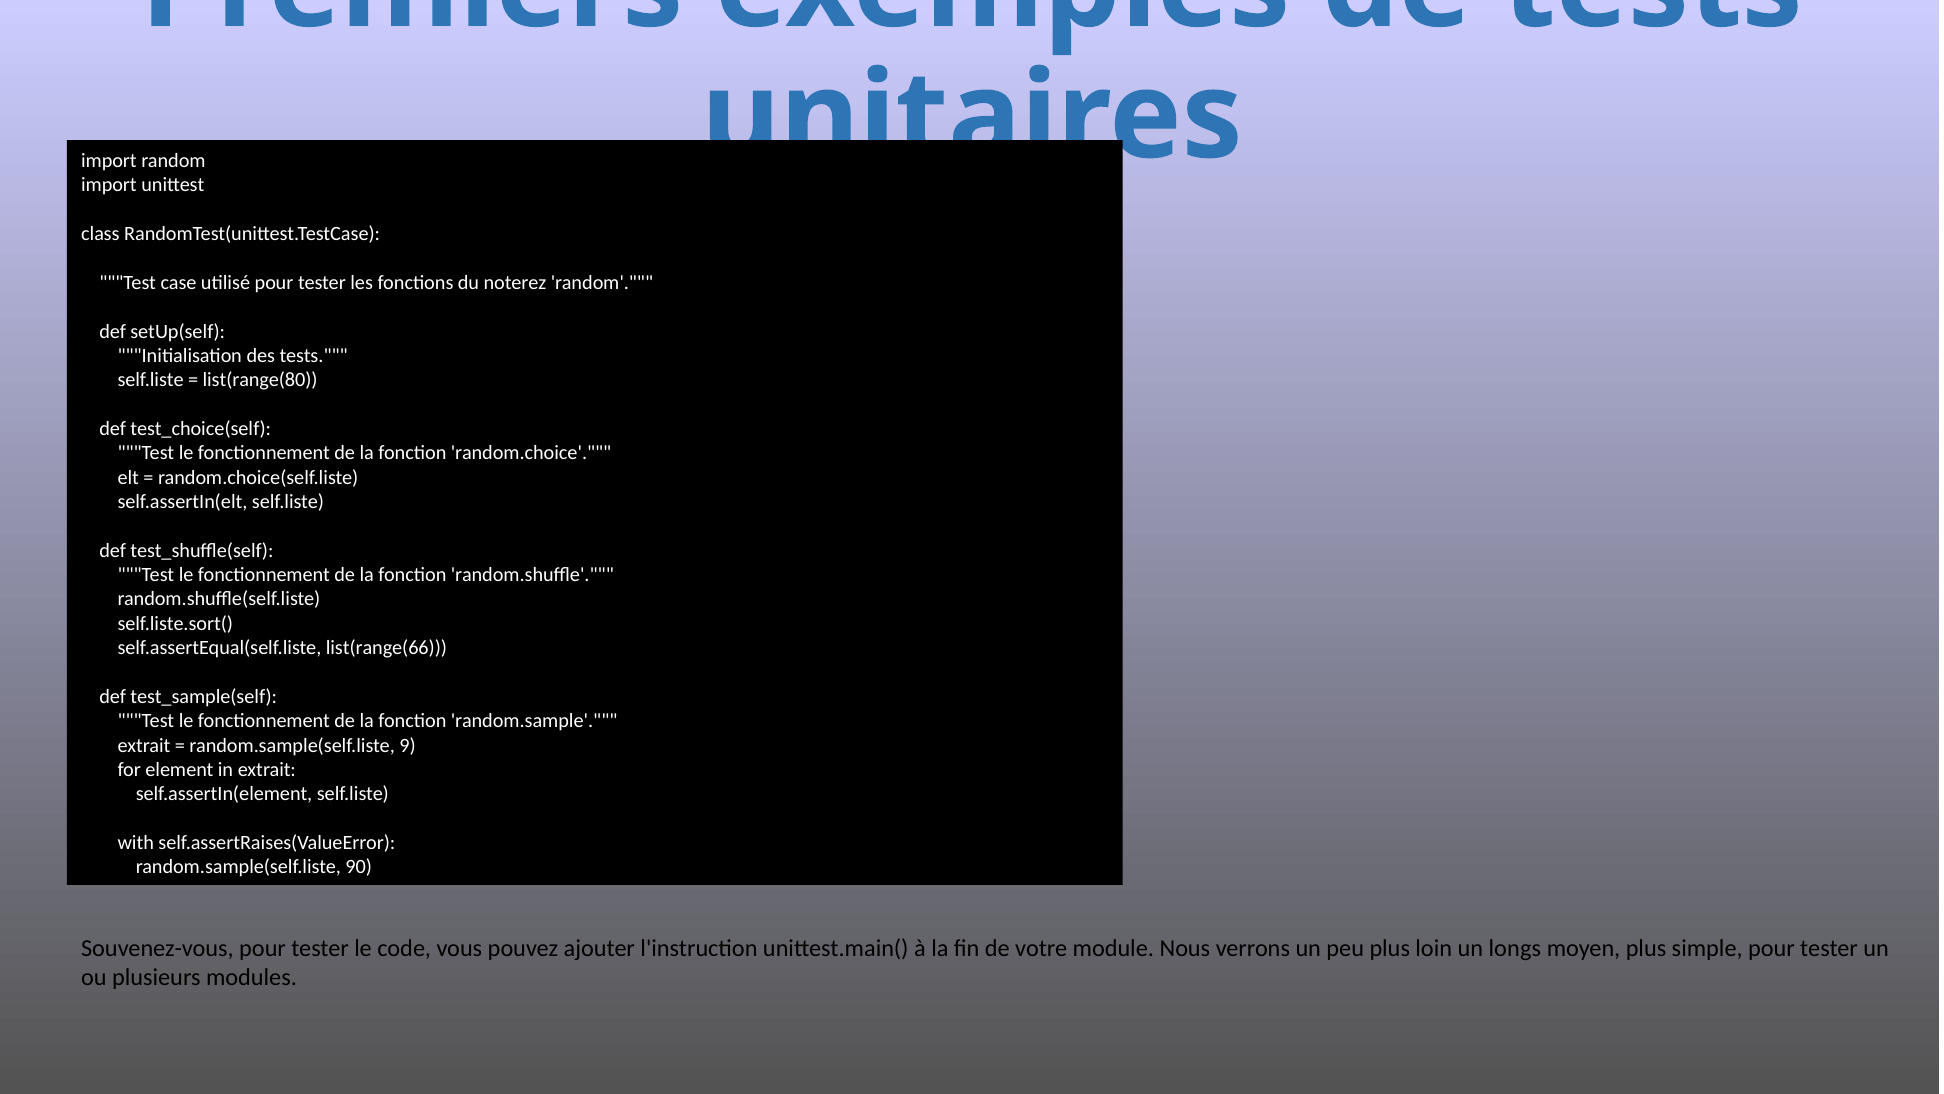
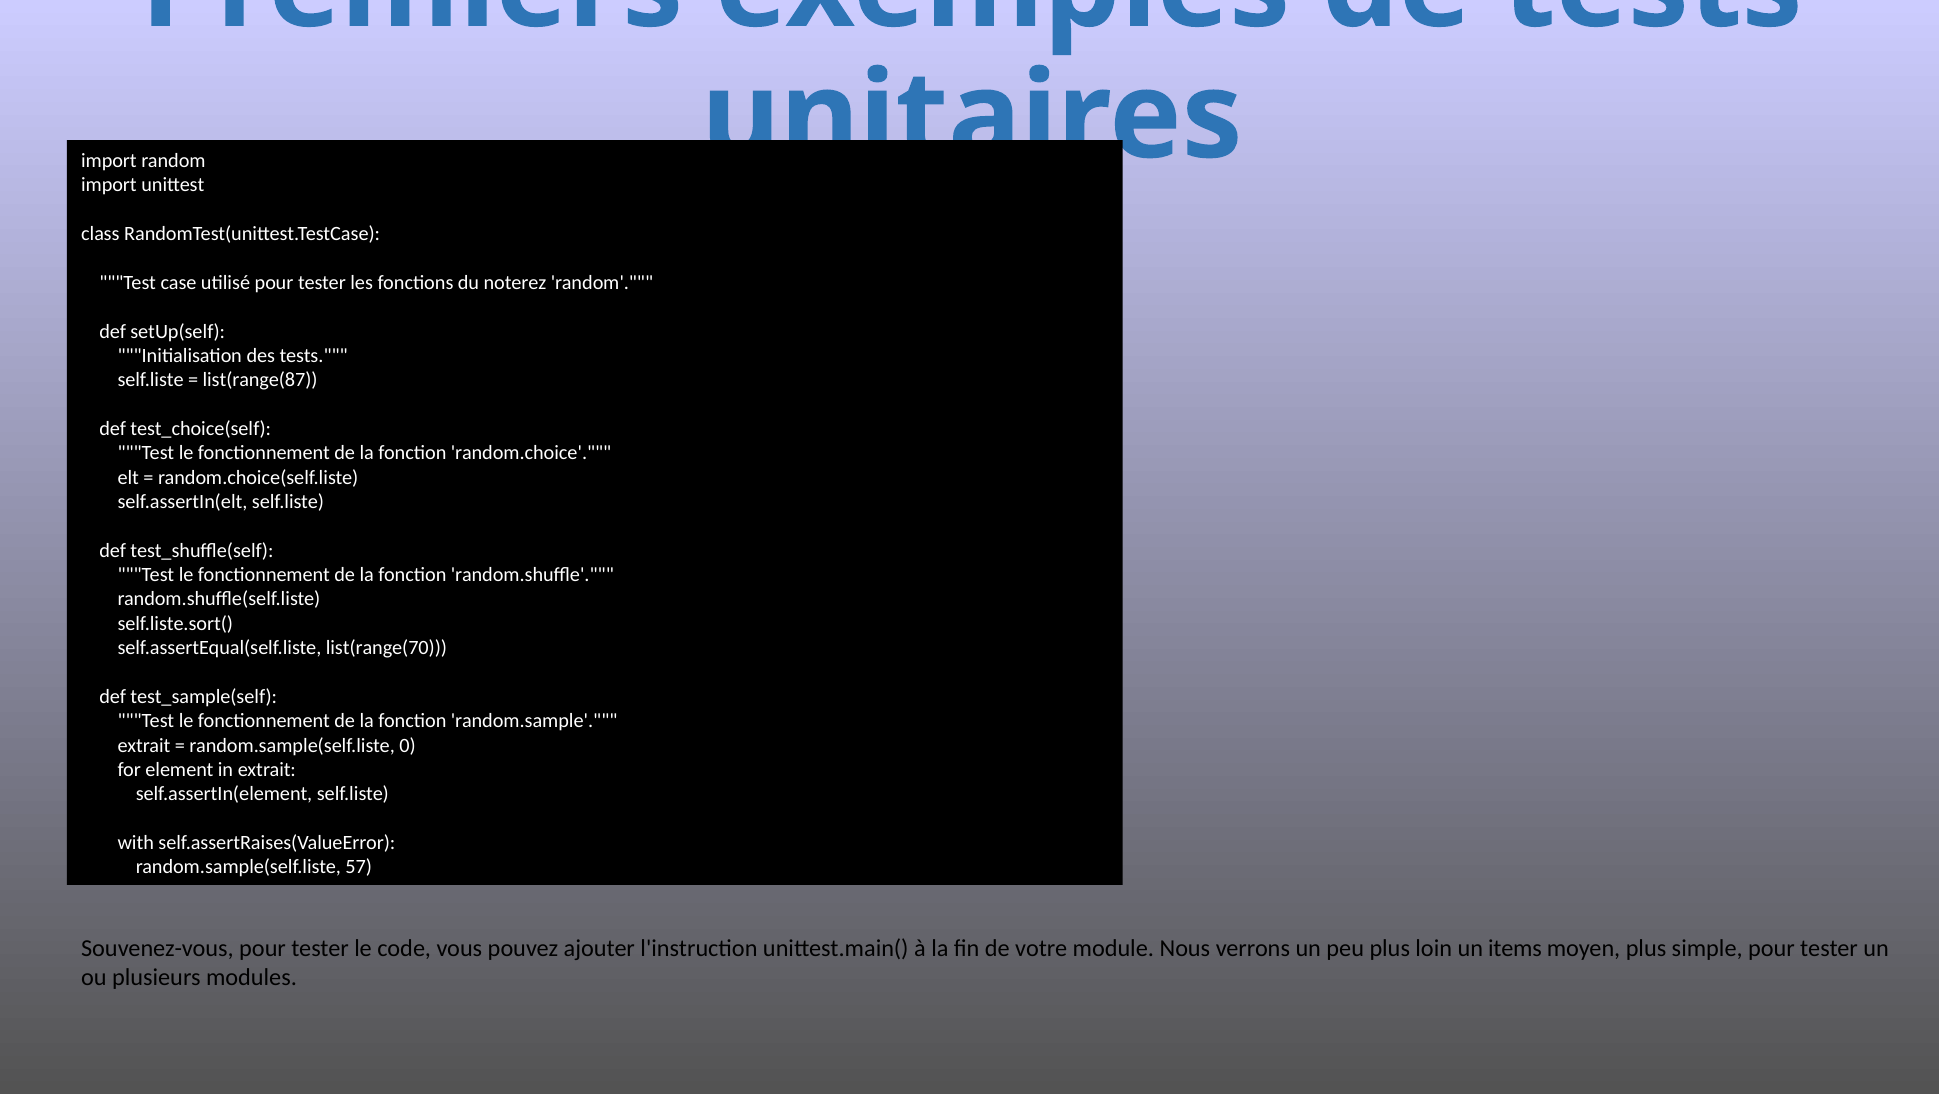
list(range(80: list(range(80 -> list(range(87
list(range(66: list(range(66 -> list(range(70
9: 9 -> 0
90: 90 -> 57
longs: longs -> items
